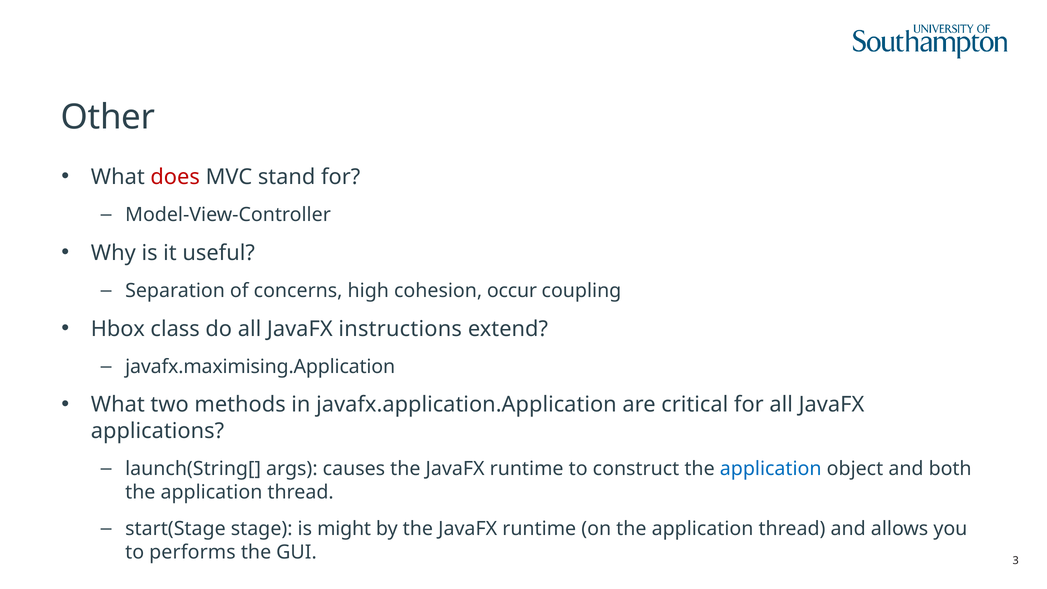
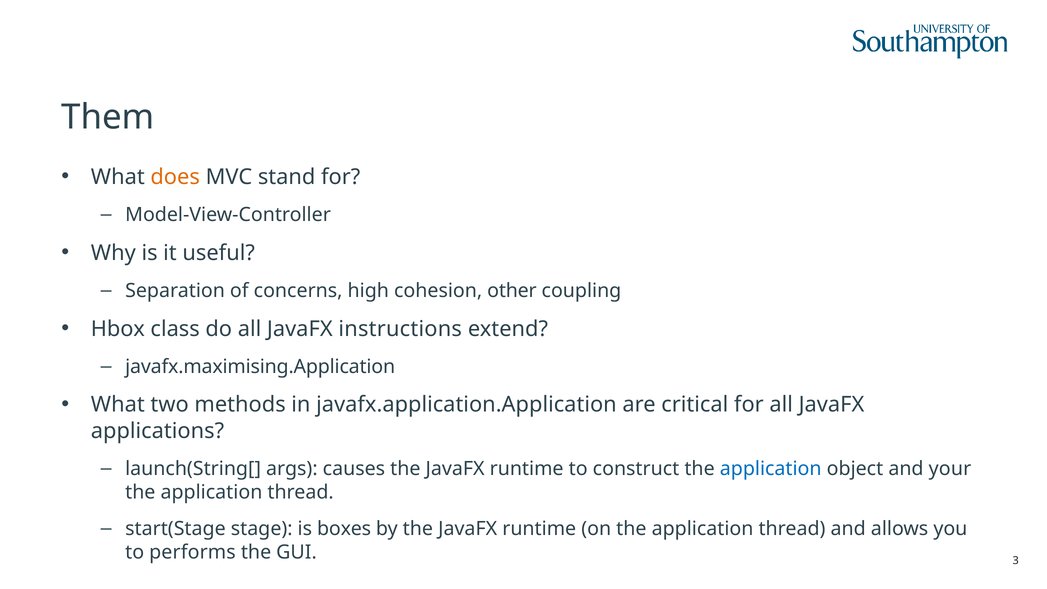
Other: Other -> Them
does colour: red -> orange
occur: occur -> other
both: both -> your
might: might -> boxes
